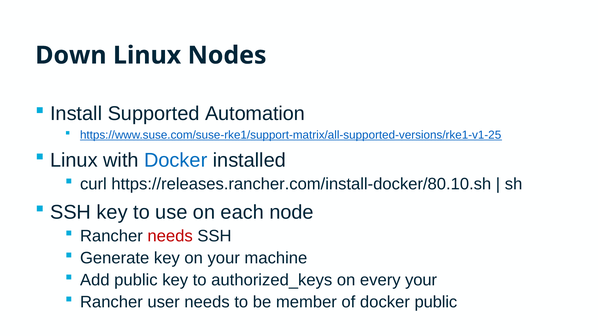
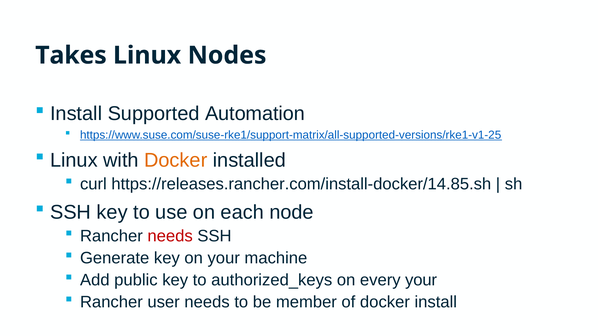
Down: Down -> Takes
Docker at (176, 160) colour: blue -> orange
https://releases.rancher.com/install-docker/80.10.sh: https://releases.rancher.com/install-docker/80.10.sh -> https://releases.rancher.com/install-docker/14.85.sh
docker public: public -> install
